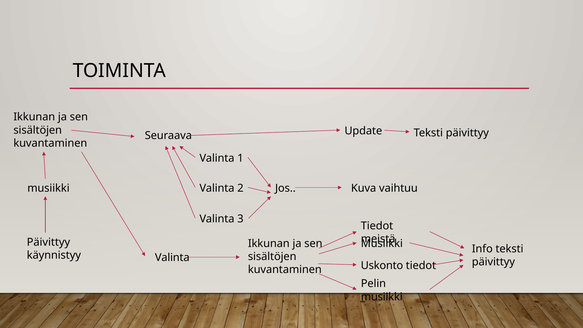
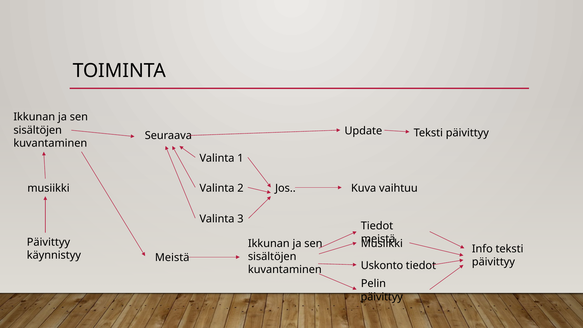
Valinta at (172, 258): Valinta -> Meistä
musiikki at (382, 297): musiikki -> päivittyy
